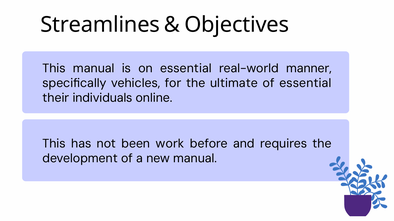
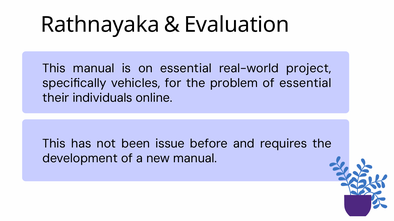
Streamlines: Streamlines -> Rathnayaka
Objectives: Objectives -> Evaluation
manner: manner -> project
ultimate: ultimate -> problem
work: work -> issue
